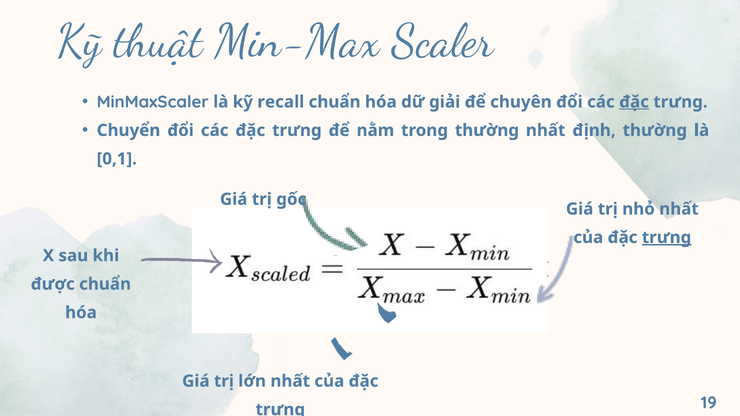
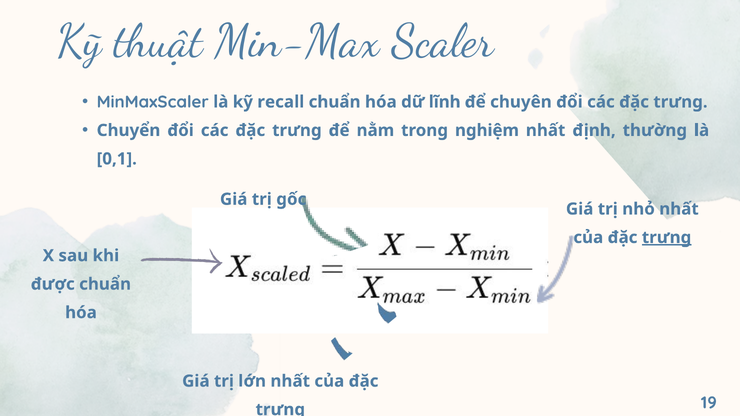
giải: giải -> lĩnh
đặc at (634, 102) underline: present -> none
trong thường: thường -> nghiệm
